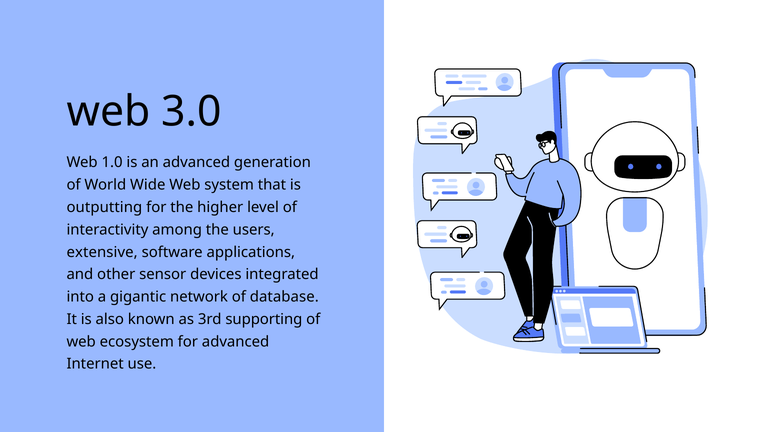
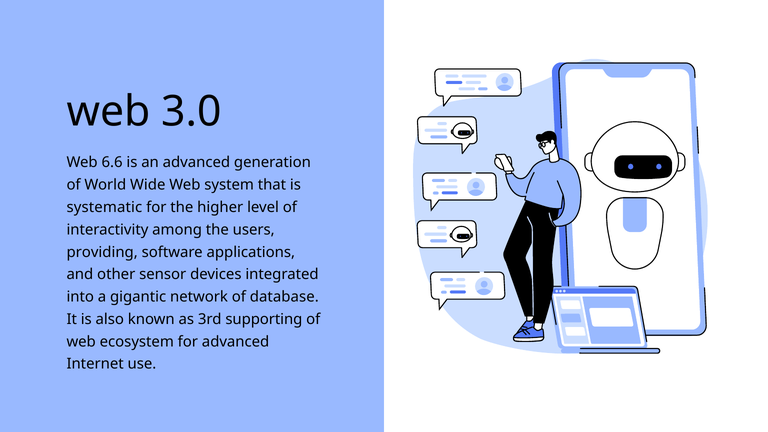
1.0: 1.0 -> 6.6
outputting: outputting -> systematic
extensive: extensive -> providing
